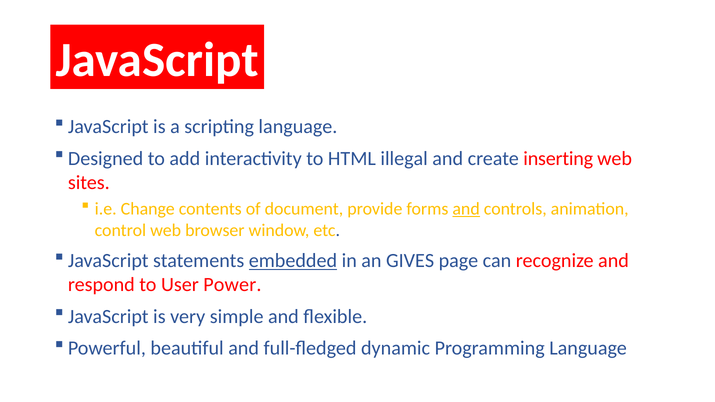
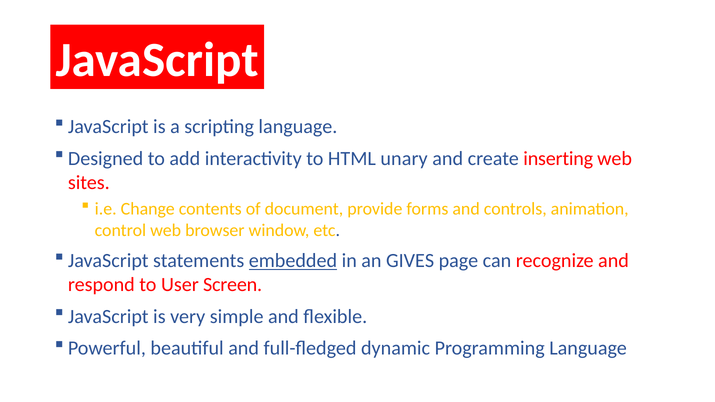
illegal: illegal -> unary
and at (466, 209) underline: present -> none
Power: Power -> Screen
